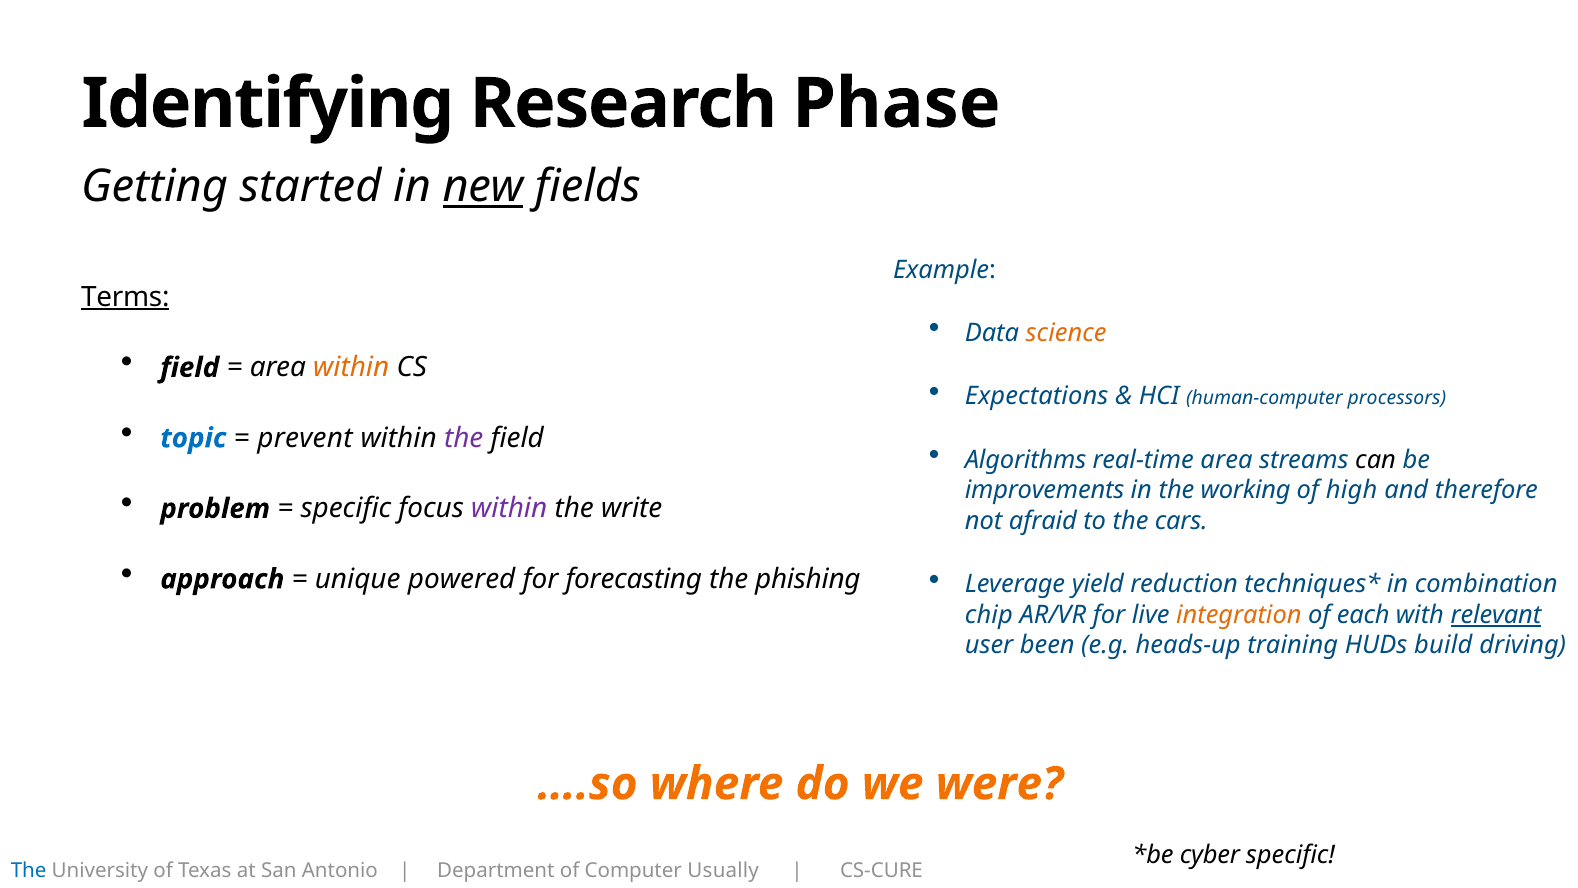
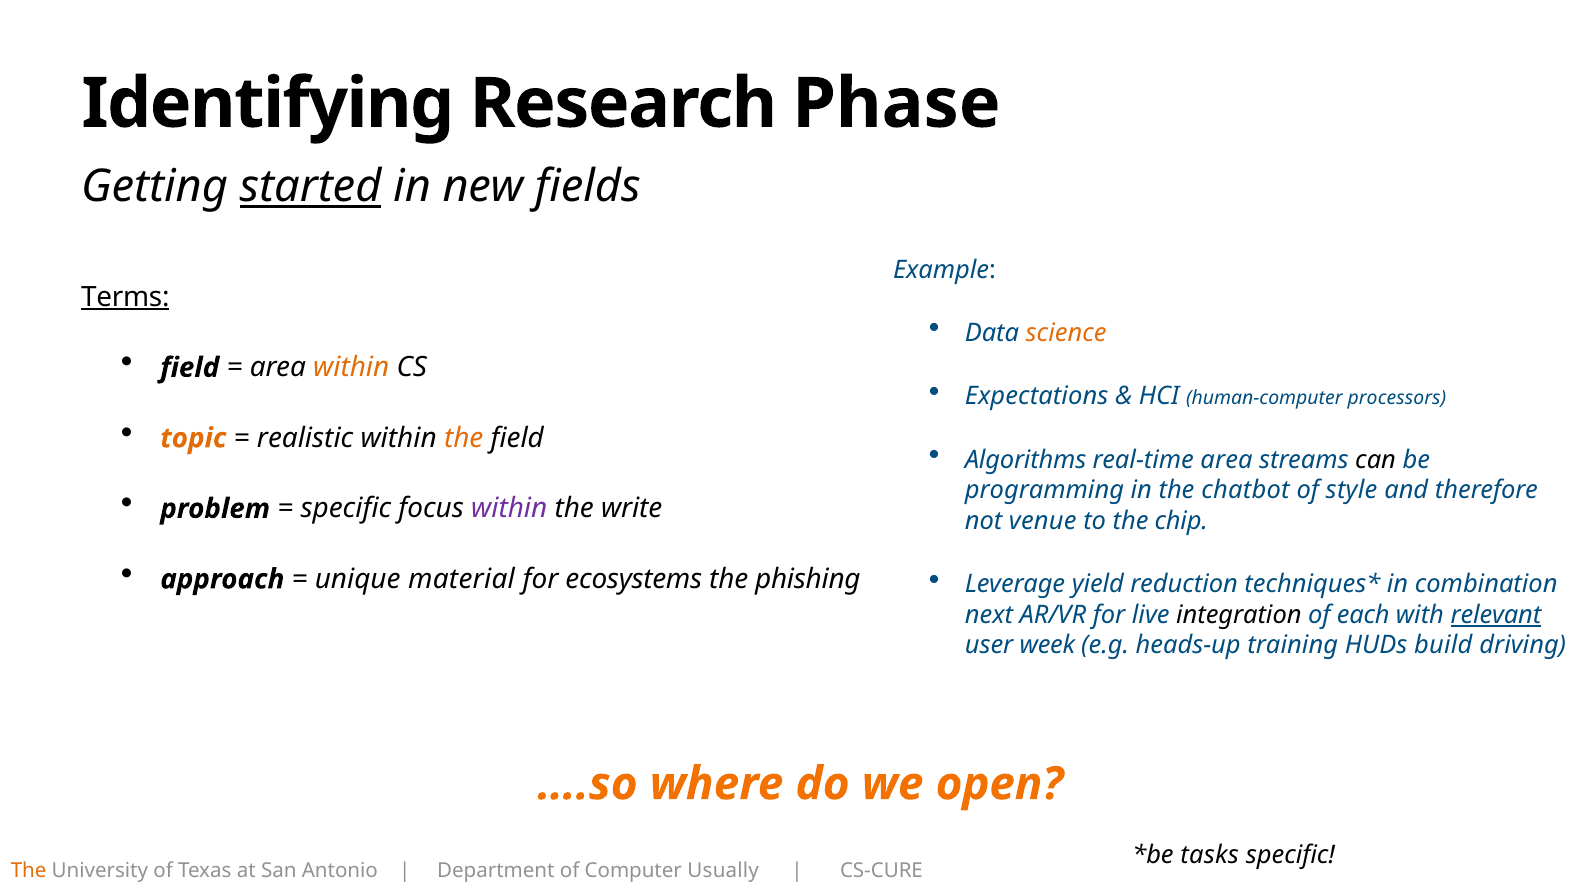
started underline: none -> present
new underline: present -> none
topic colour: blue -> orange
prevent: prevent -> realistic
the at (464, 438) colour: purple -> orange
improvements: improvements -> programming
working: working -> chatbot
high: high -> style
afraid: afraid -> venue
cars: cars -> chip
powered: powered -> material
forecasting: forecasting -> ecosystems
chip: chip -> next
integration colour: orange -> black
been: been -> week
were: were -> open
cyber: cyber -> tasks
The at (29, 870) colour: blue -> orange
